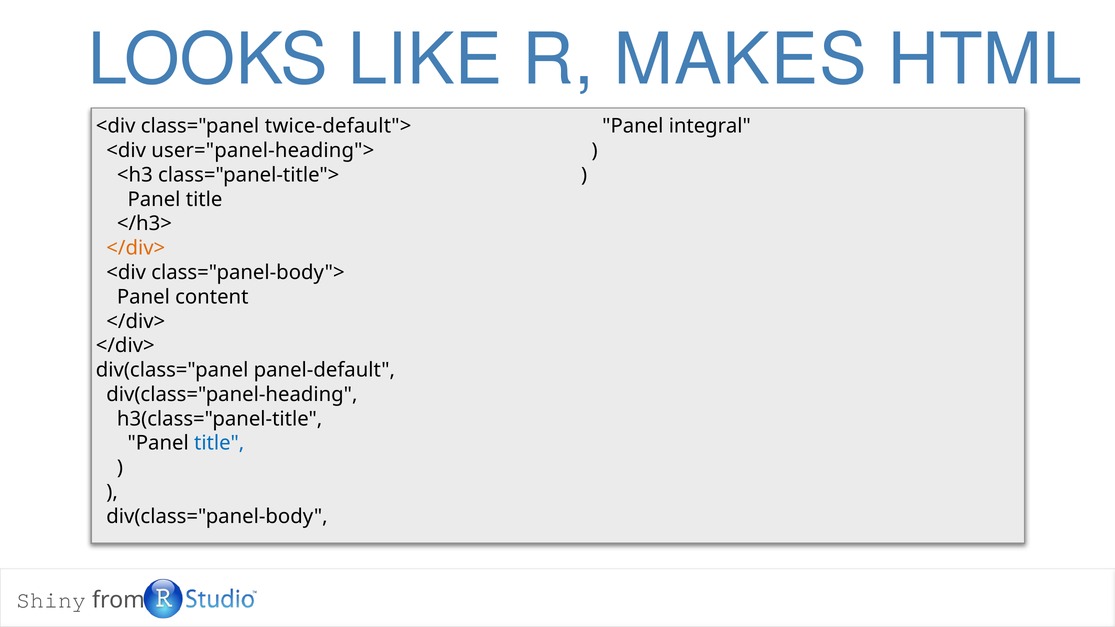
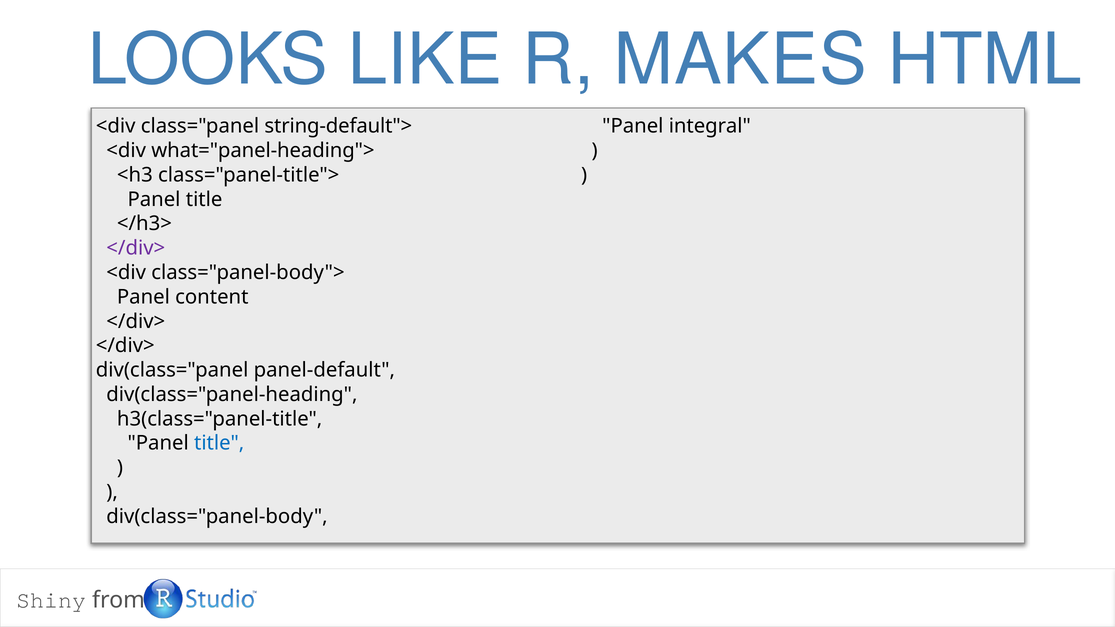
twice-default">: twice-default"> -> string-default">
user="panel-heading">: user="panel-heading"> -> what="panel-heading">
</div> at (136, 248) colour: orange -> purple
